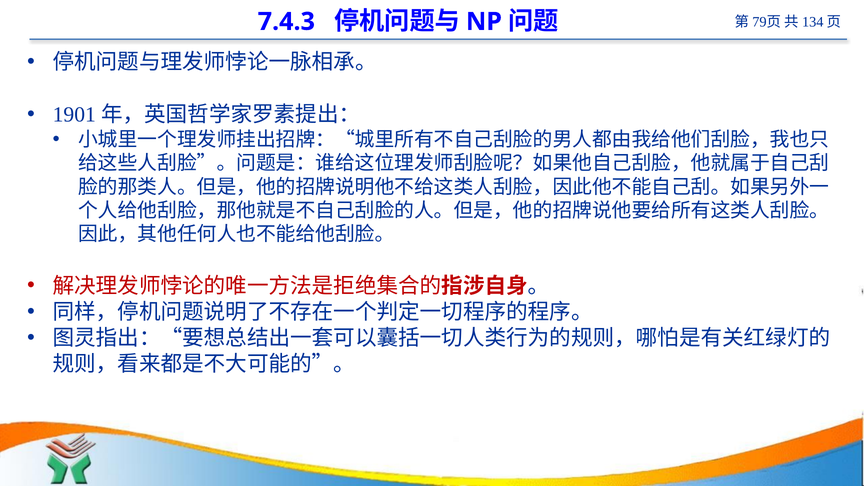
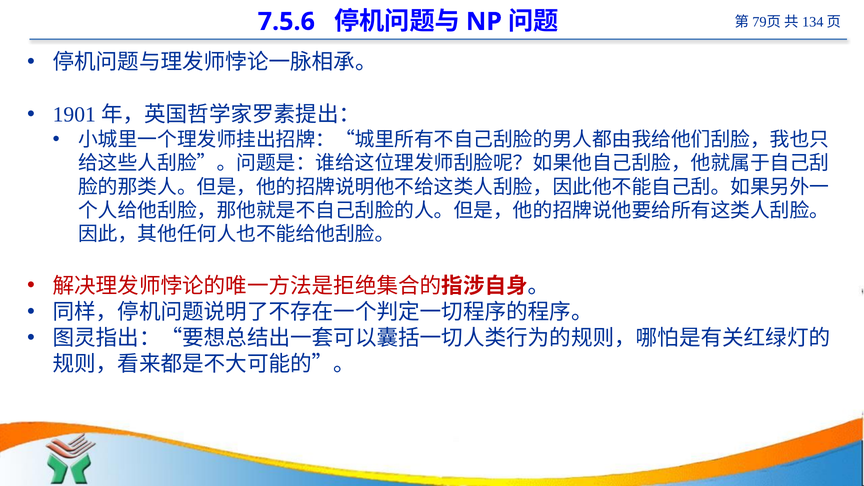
7.4.3: 7.4.3 -> 7.5.6
